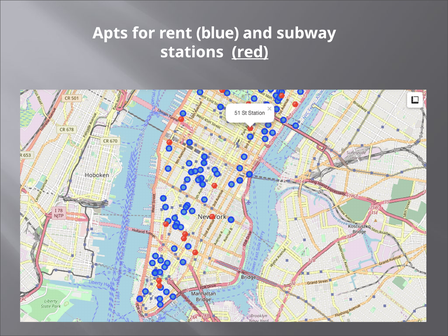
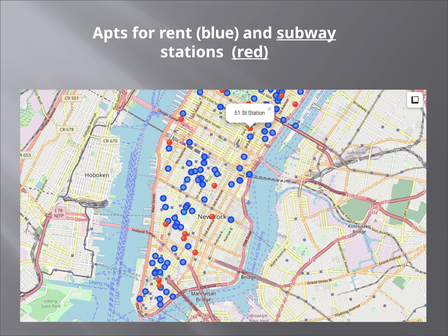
subway underline: none -> present
